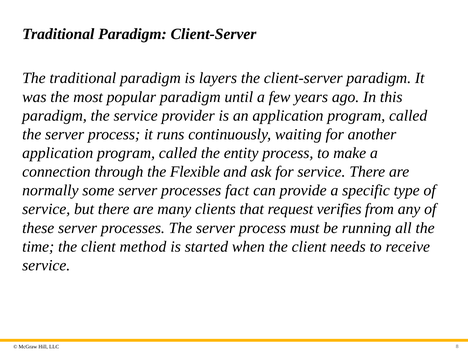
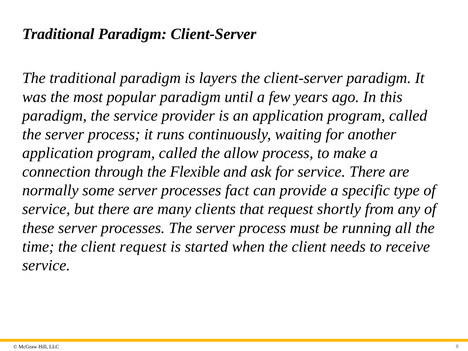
entity: entity -> allow
verifies: verifies -> shortly
client method: method -> request
